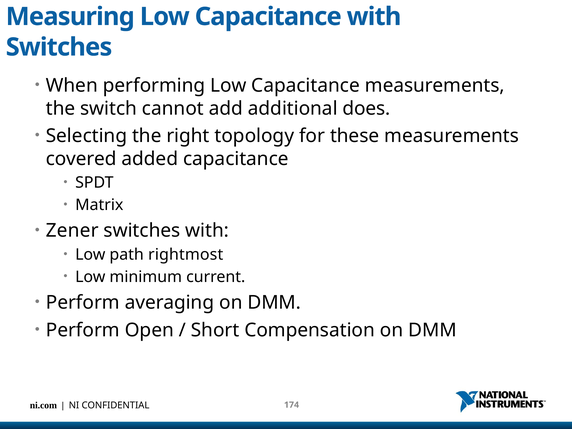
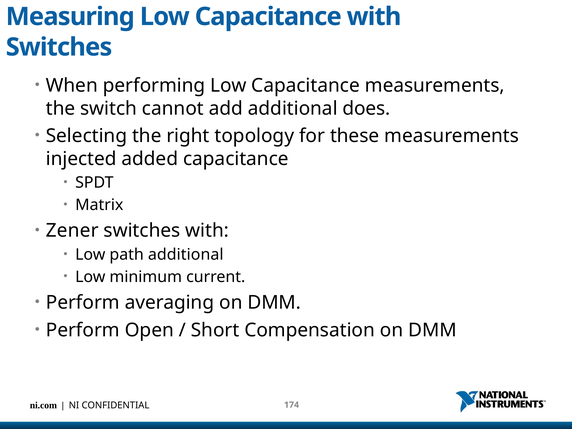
covered: covered -> injected
path rightmost: rightmost -> additional
